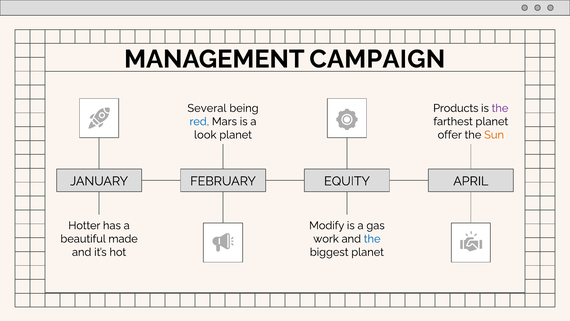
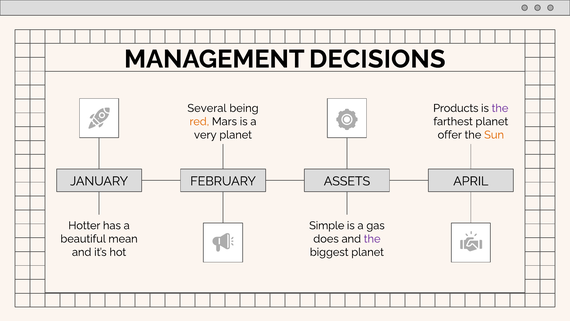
CAMPAIGN: CAMPAIGN -> DECISIONS
red colour: blue -> orange
look: look -> very
EQUITY: EQUITY -> ASSETS
Modify: Modify -> Simple
made: made -> mean
work: work -> does
the at (372, 239) colour: blue -> purple
